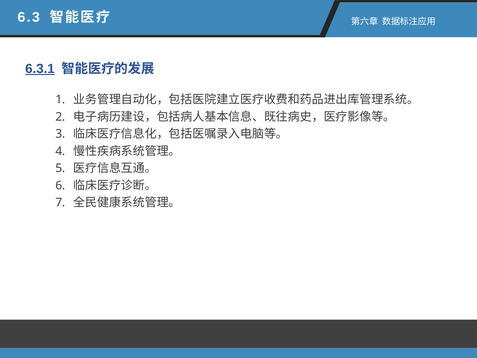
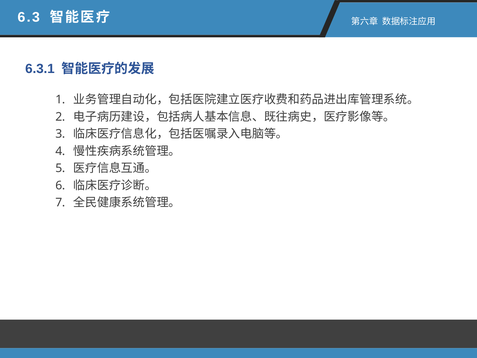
6.3.1 underline: present -> none
